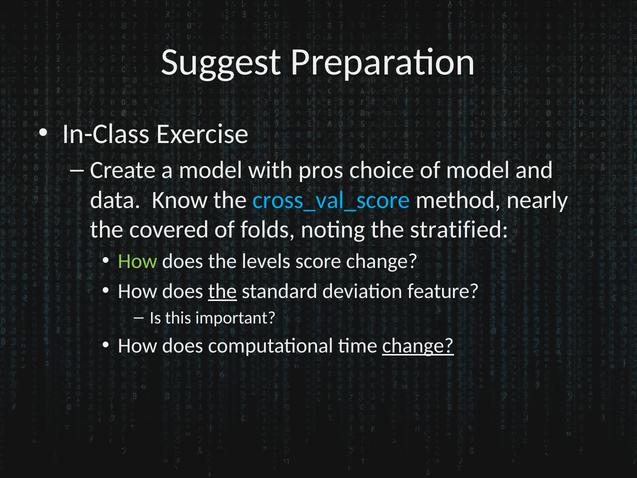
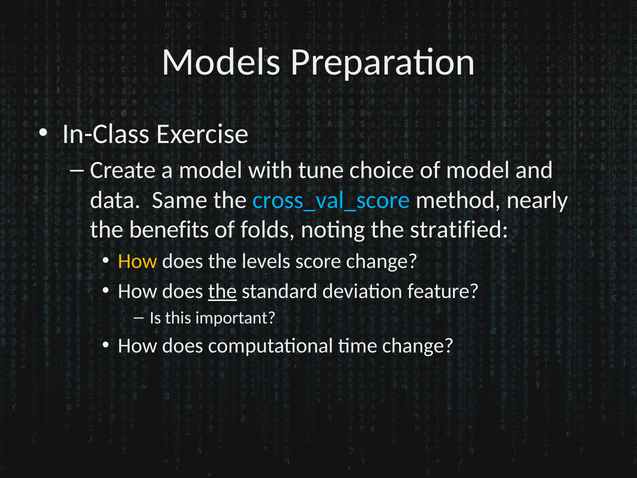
Suggest: Suggest -> Models
pros: pros -> tune
Know: Know -> Same
covered: covered -> benefits
How at (138, 261) colour: light green -> yellow
change at (418, 346) underline: present -> none
